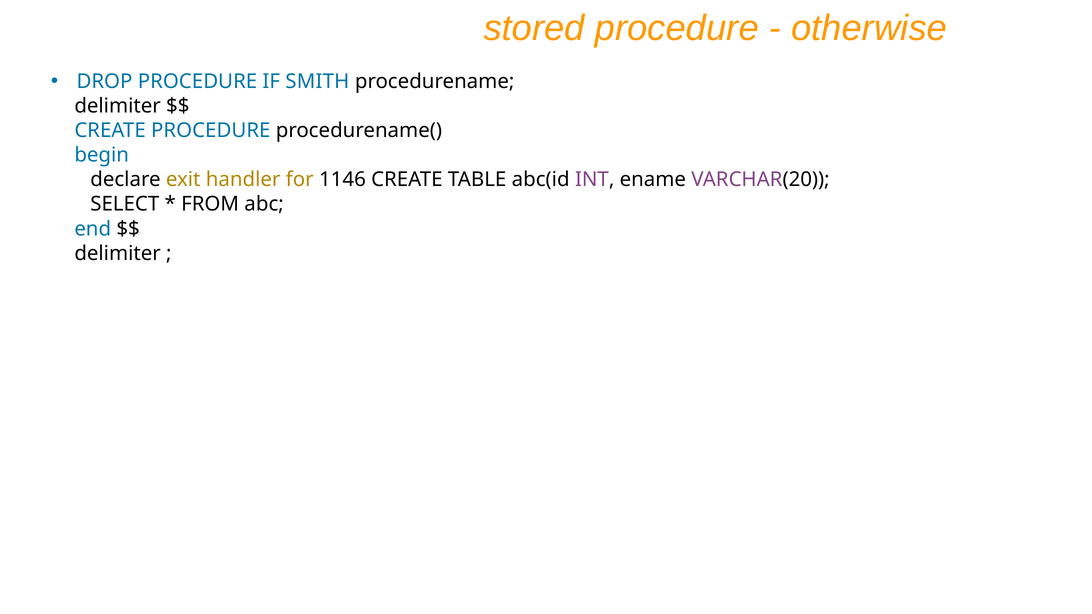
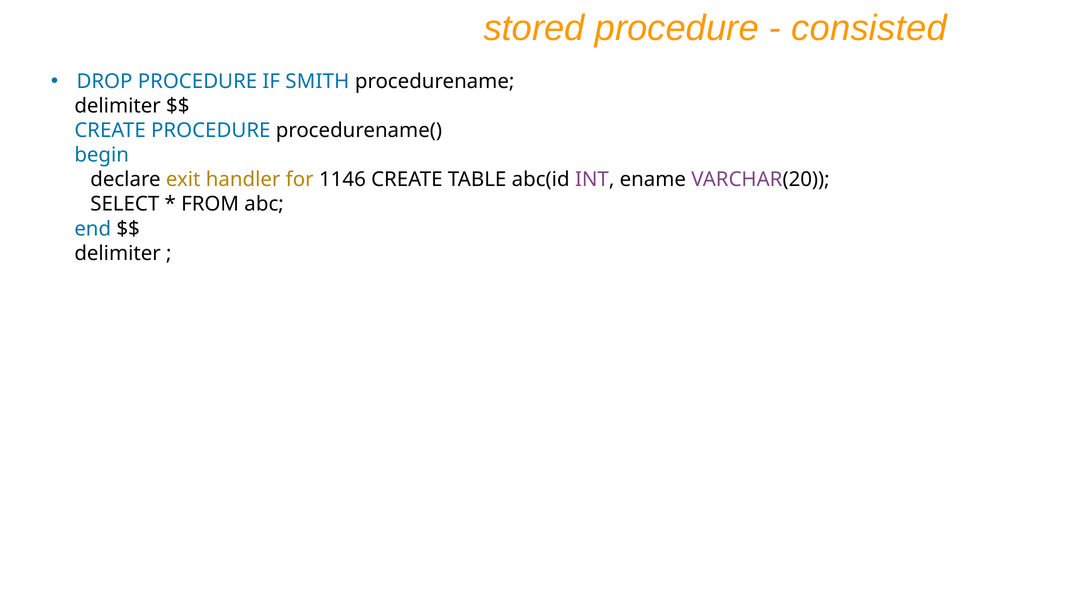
otherwise: otherwise -> consisted
